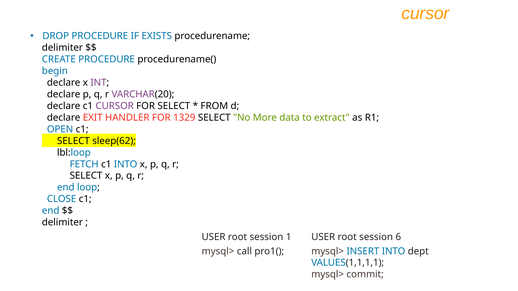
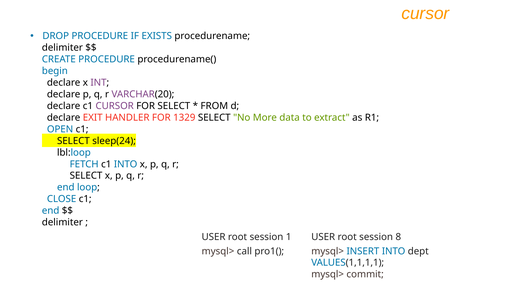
sleep(62: sleep(62 -> sleep(24
6: 6 -> 8
